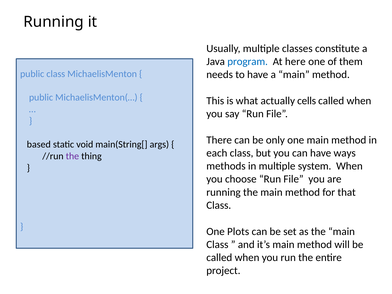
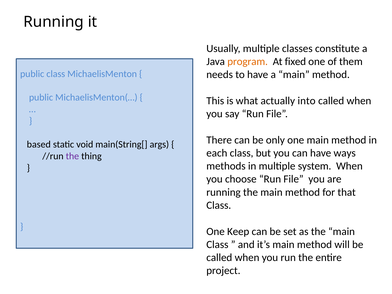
program colour: blue -> orange
here: here -> fixed
cells: cells -> into
Plots: Plots -> Keep
